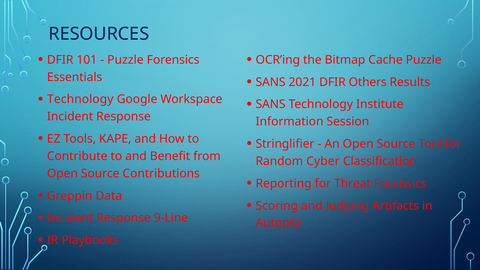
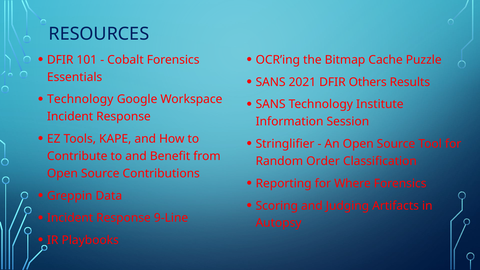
Puzzle at (125, 60): Puzzle -> Cobalt
Cyber: Cyber -> Order
Threat: Threat -> Where
